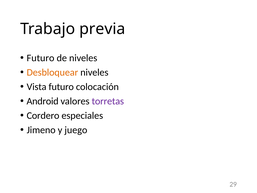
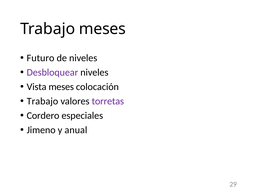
Trabajo previa: previa -> meses
Desbloquear colour: orange -> purple
Vista futuro: futuro -> meses
Android at (43, 101): Android -> Trabajo
juego: juego -> anual
